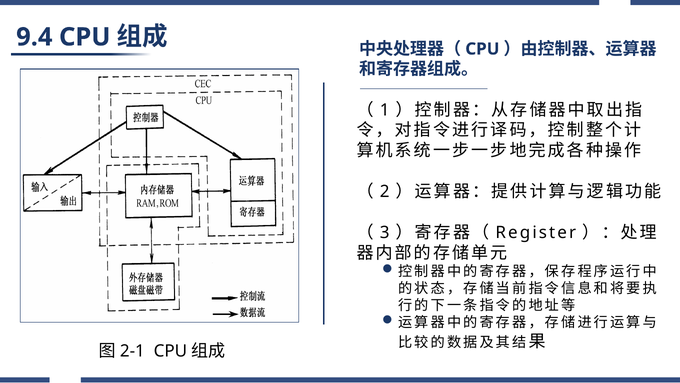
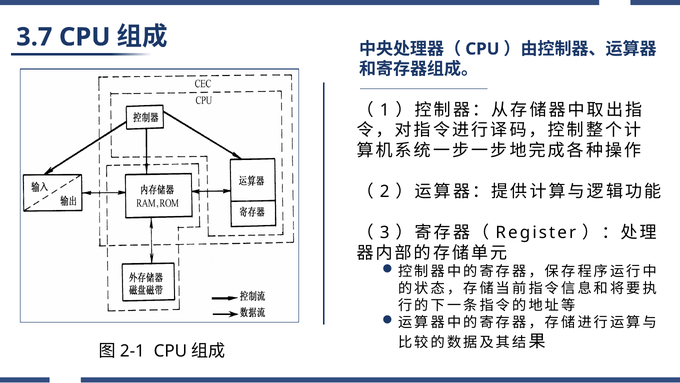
9.4: 9.4 -> 3.7
